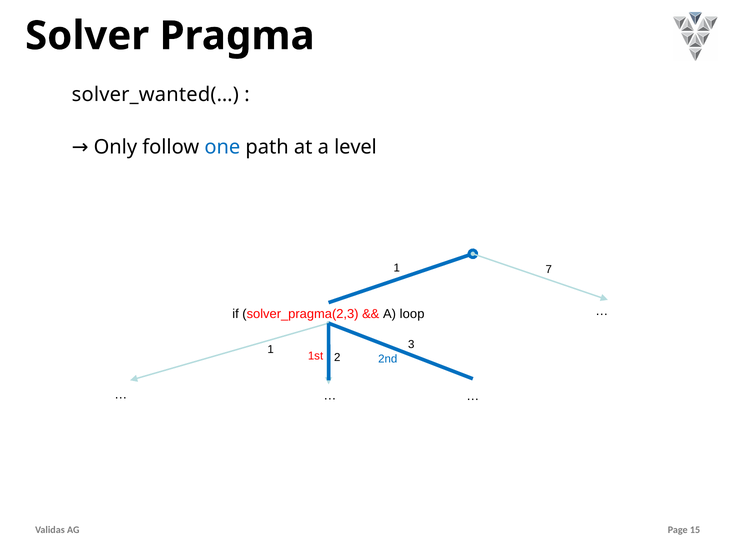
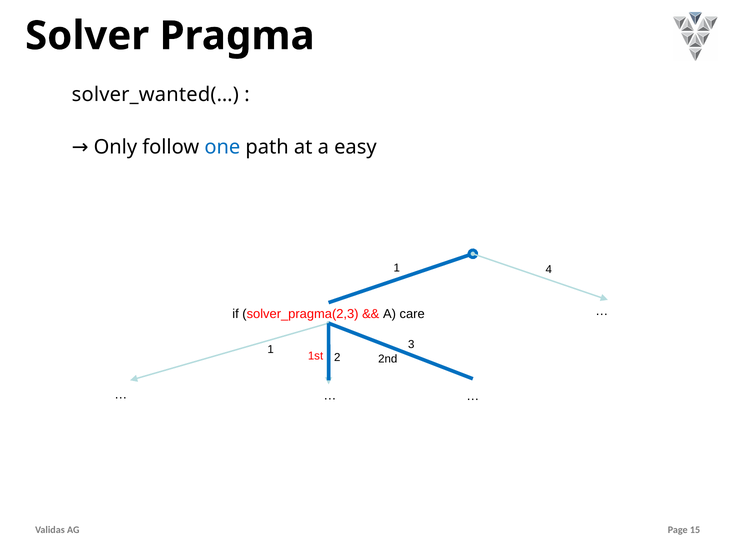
level: level -> easy
7: 7 -> 4
loop: loop -> care
2nd colour: blue -> black
